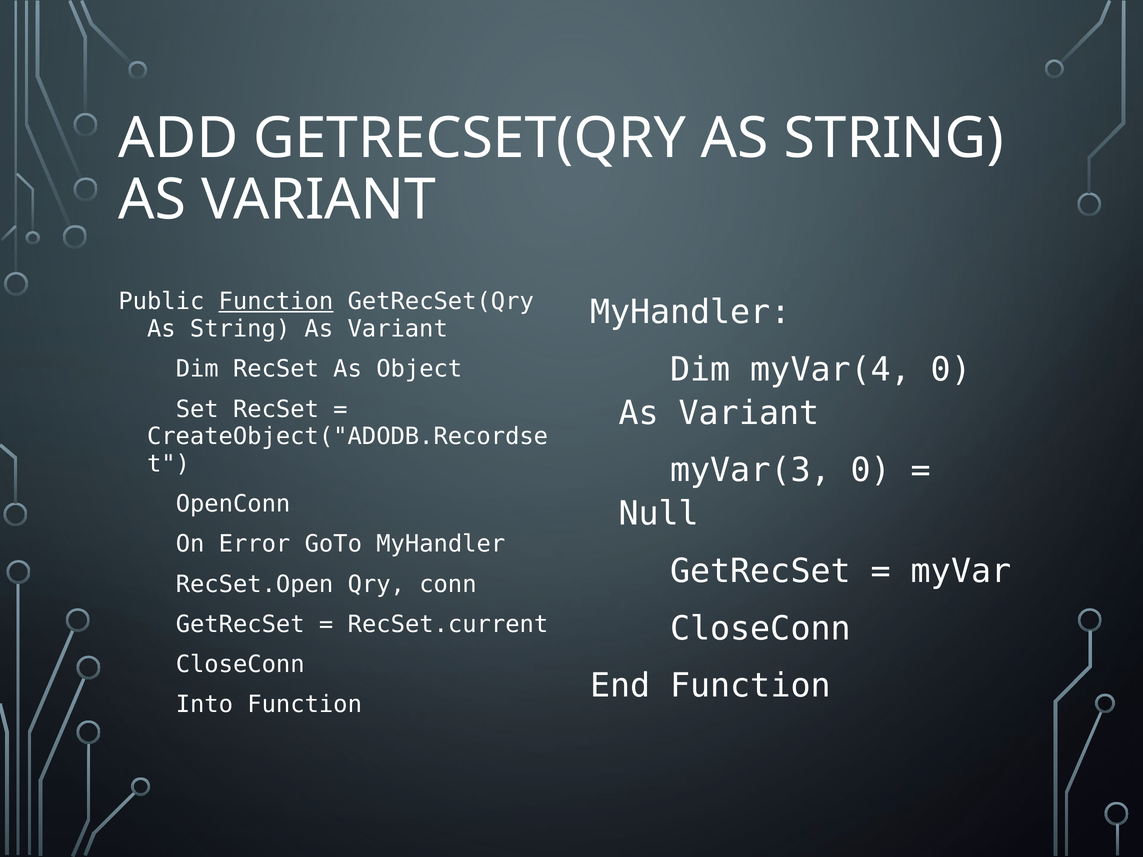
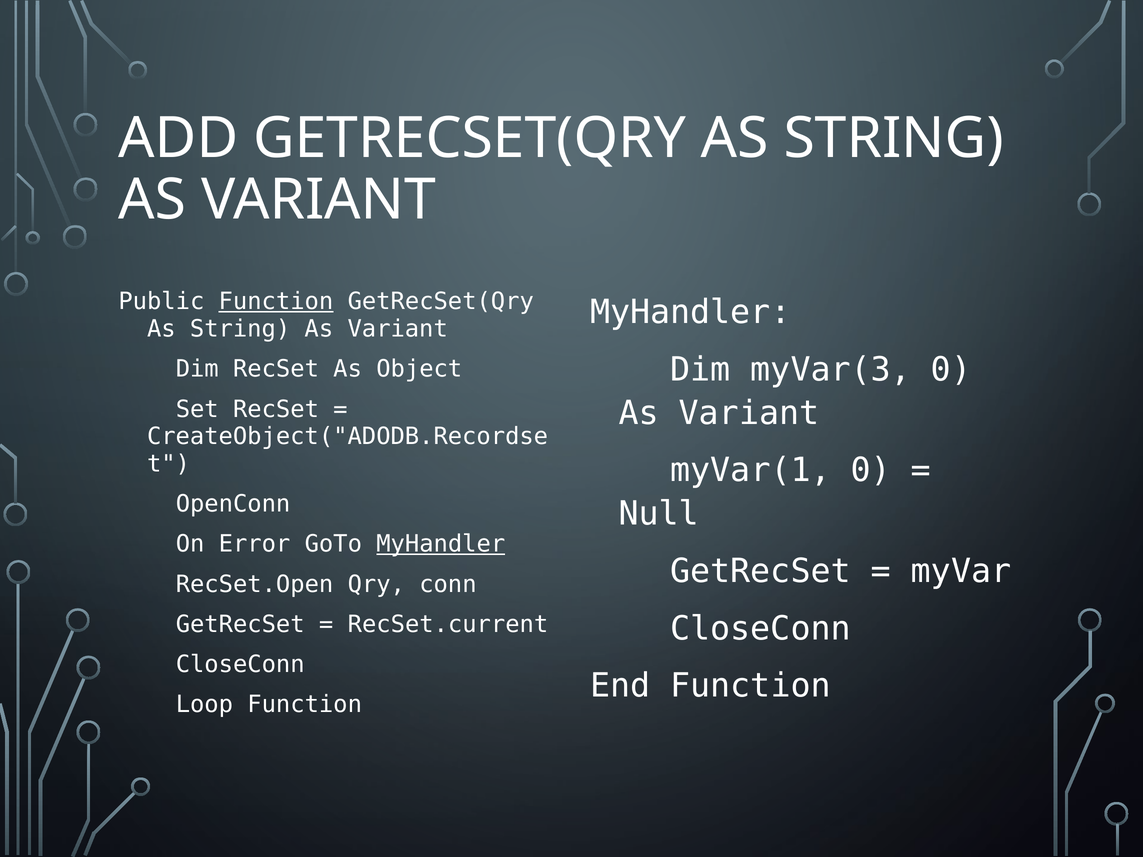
myVar(4: myVar(4 -> myVar(3
myVar(3: myVar(3 -> myVar(1
MyHandler at (441, 544) underline: none -> present
Into: Into -> Loop
